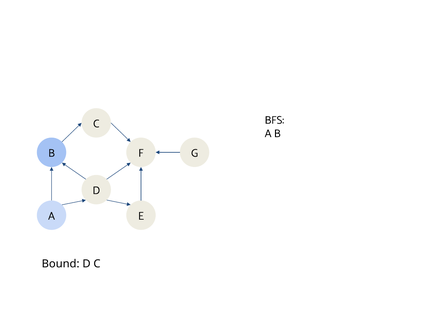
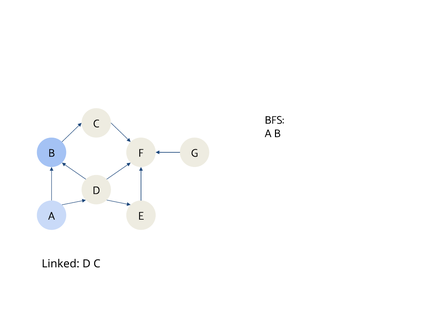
Bound: Bound -> Linked
